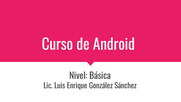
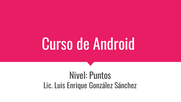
Básica: Básica -> Puntos
